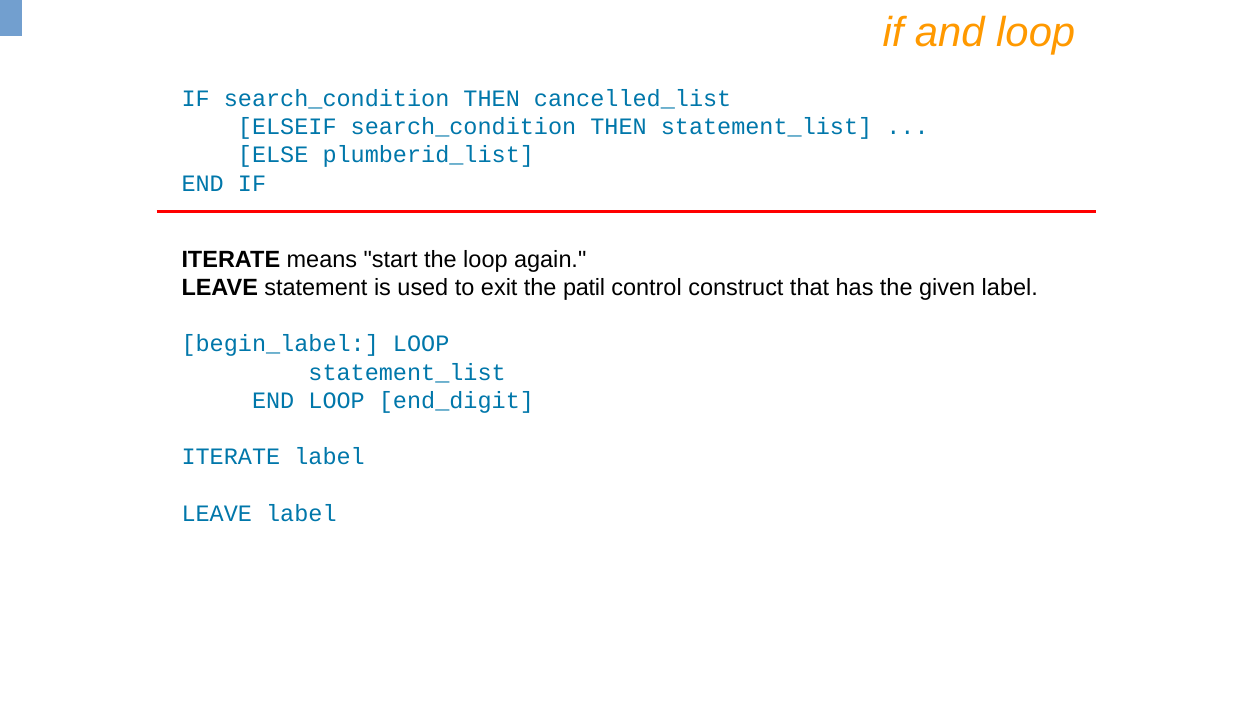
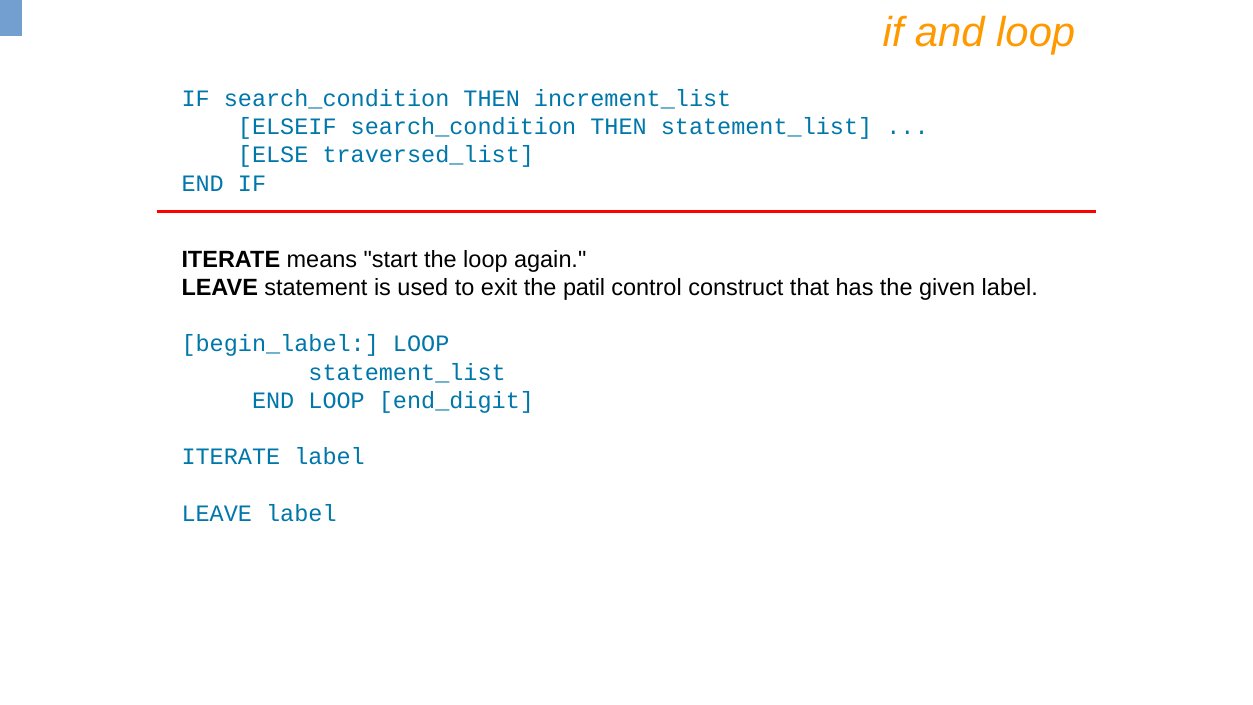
cancelled_list: cancelled_list -> increment_list
plumberid_list: plumberid_list -> traversed_list
